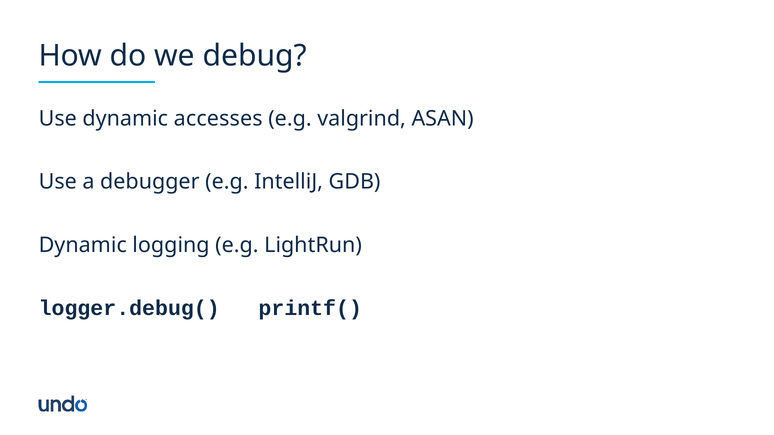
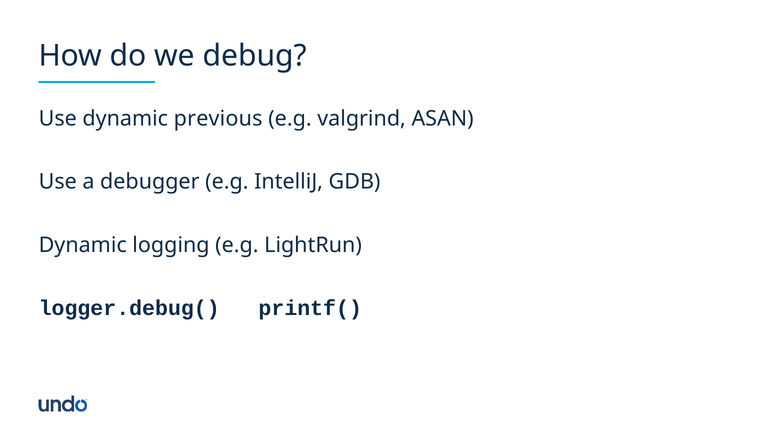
accesses: accesses -> previous
